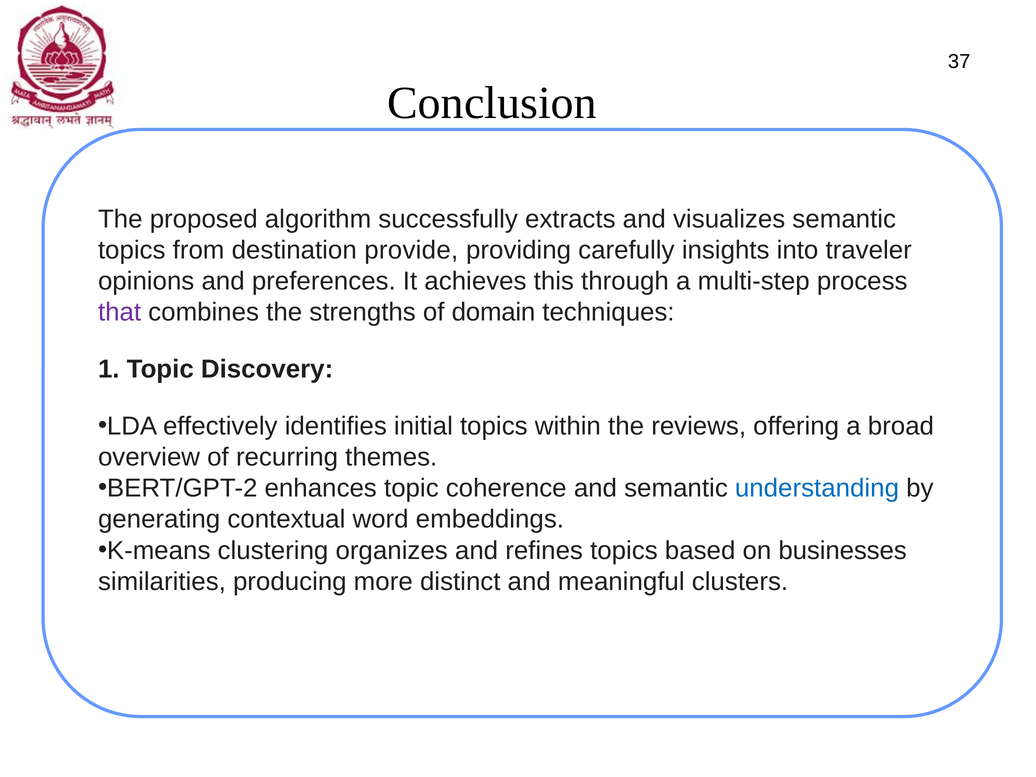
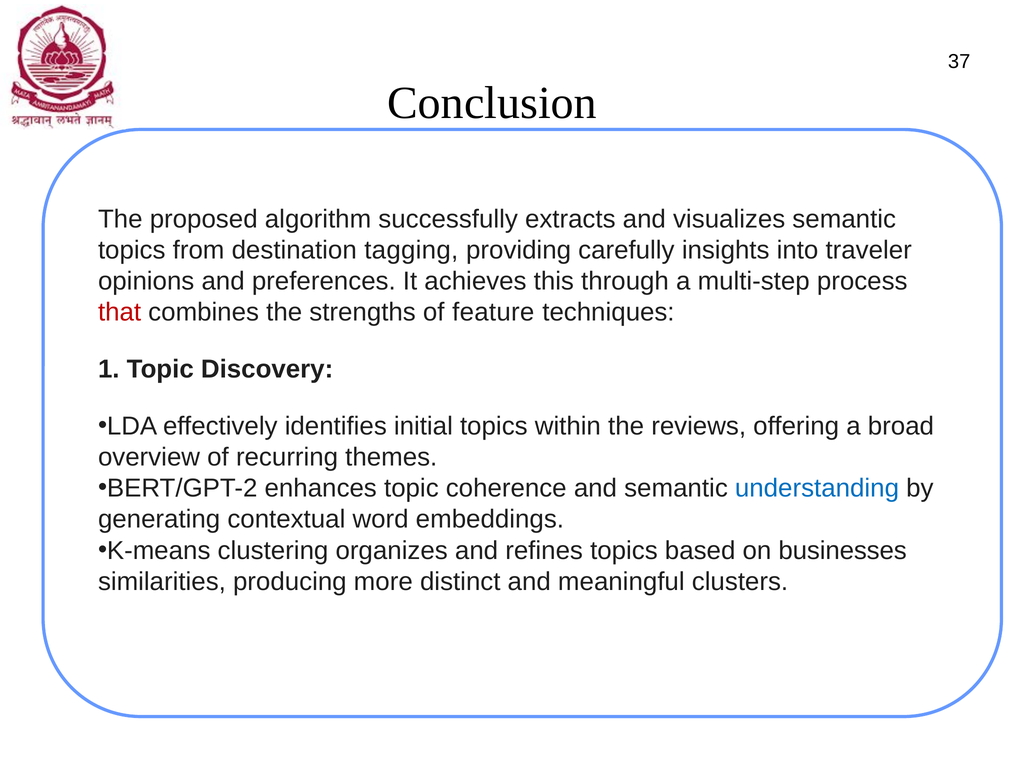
provide: provide -> tagging
that colour: purple -> red
domain: domain -> feature
